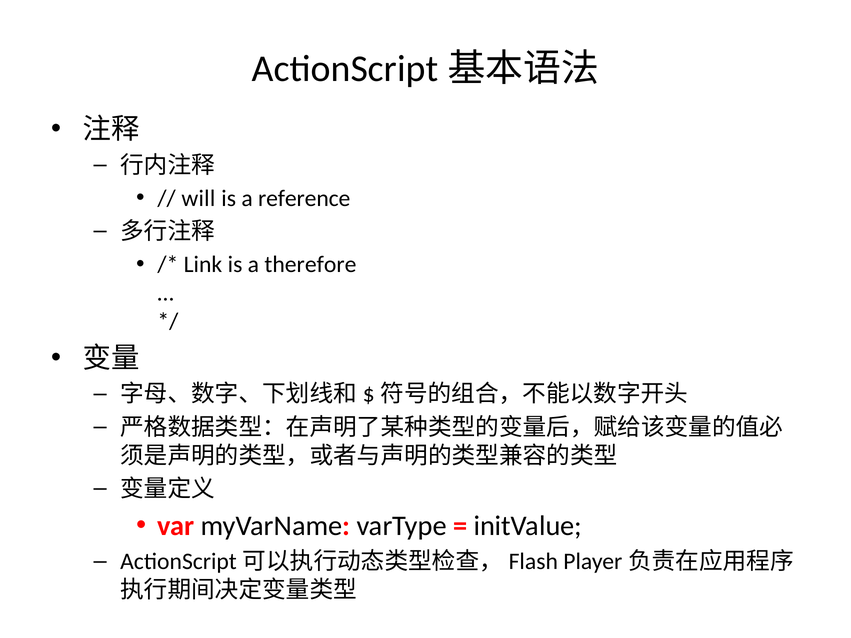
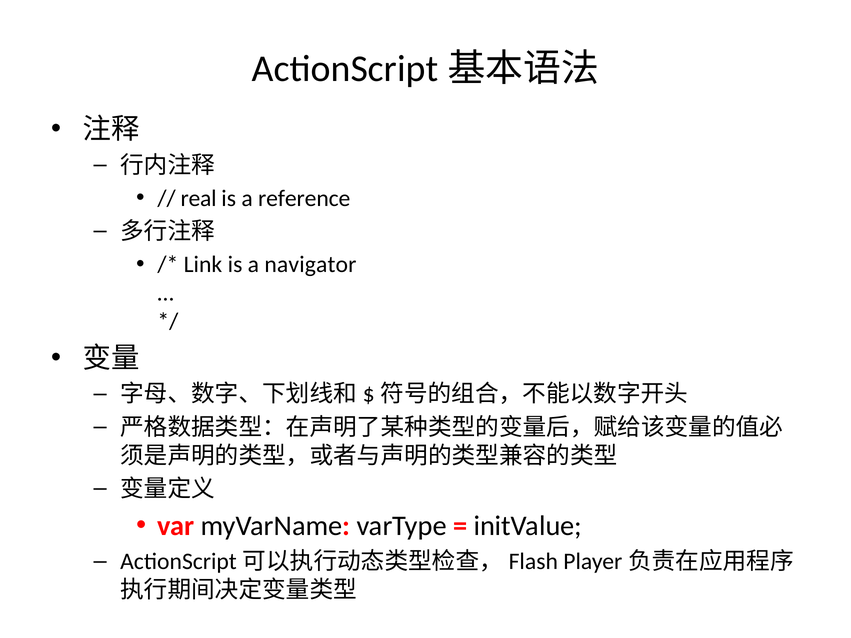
will: will -> real
therefore: therefore -> navigator
